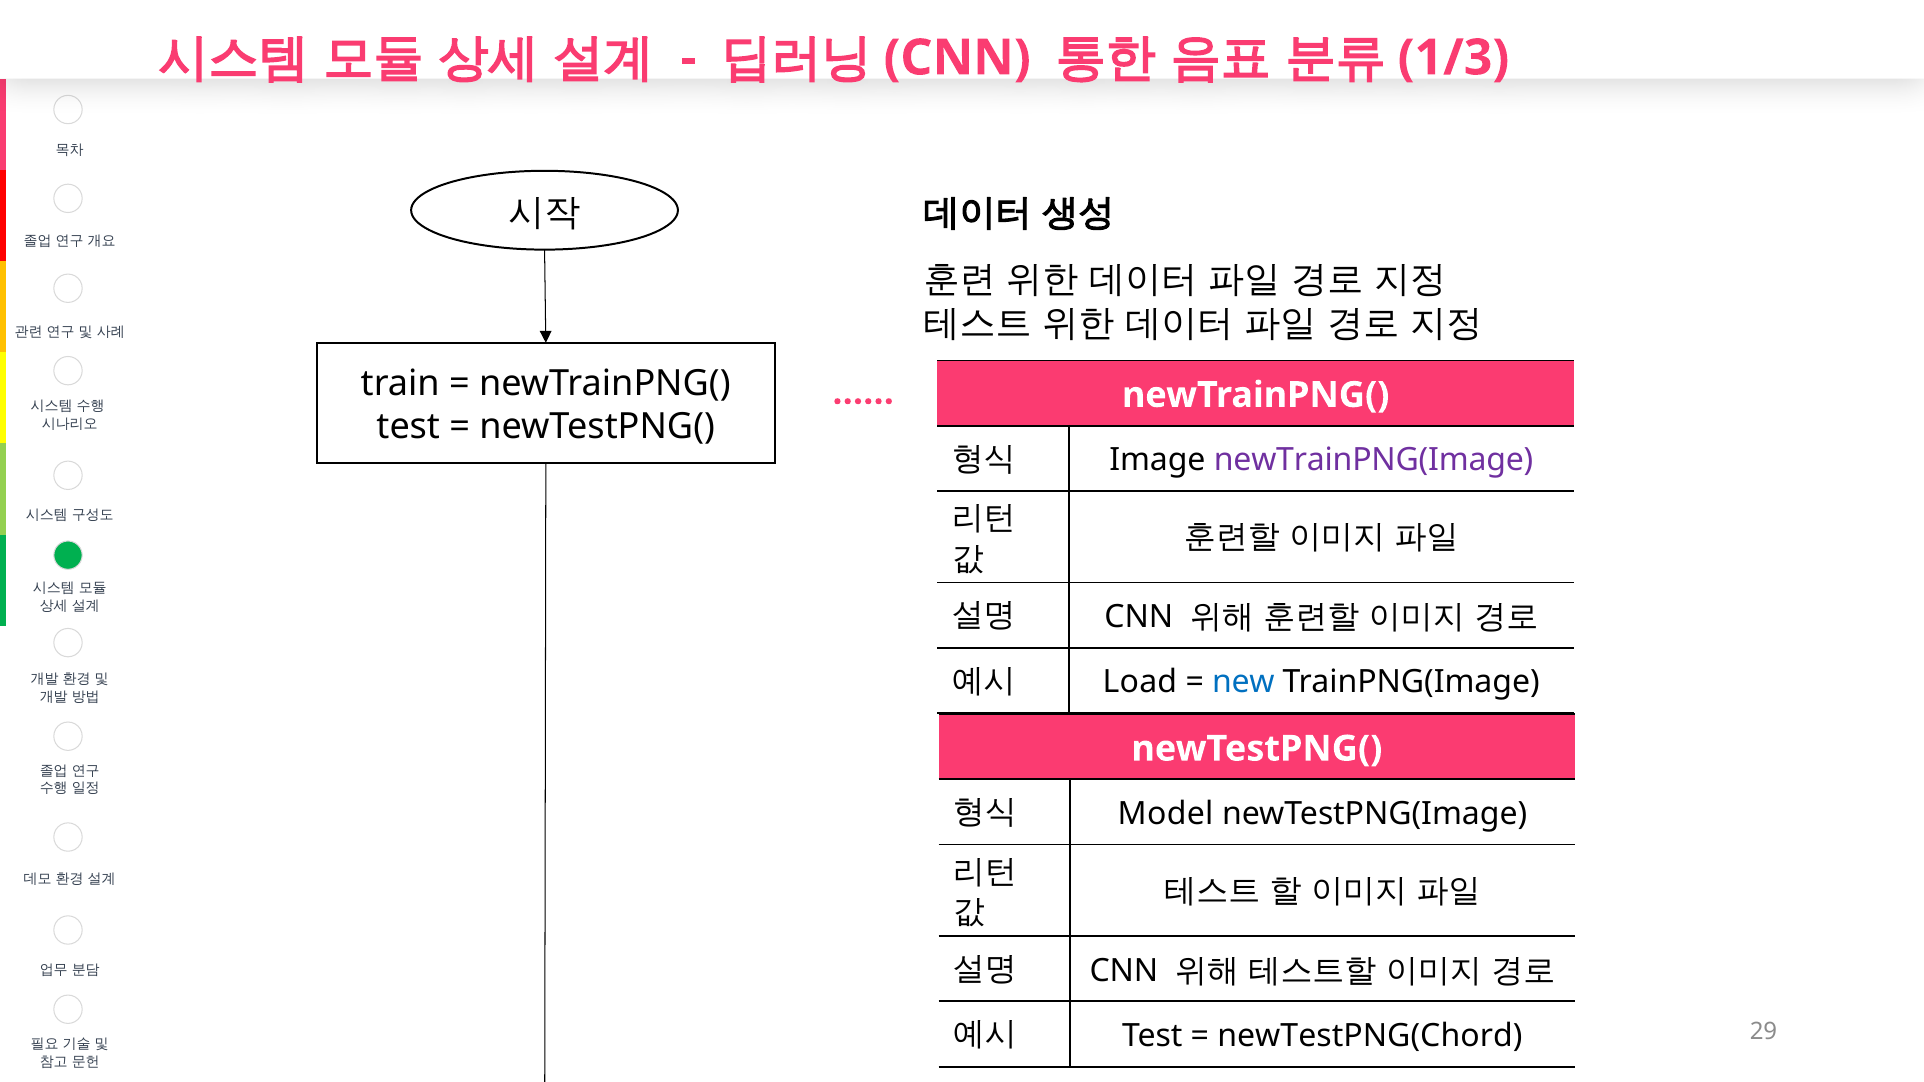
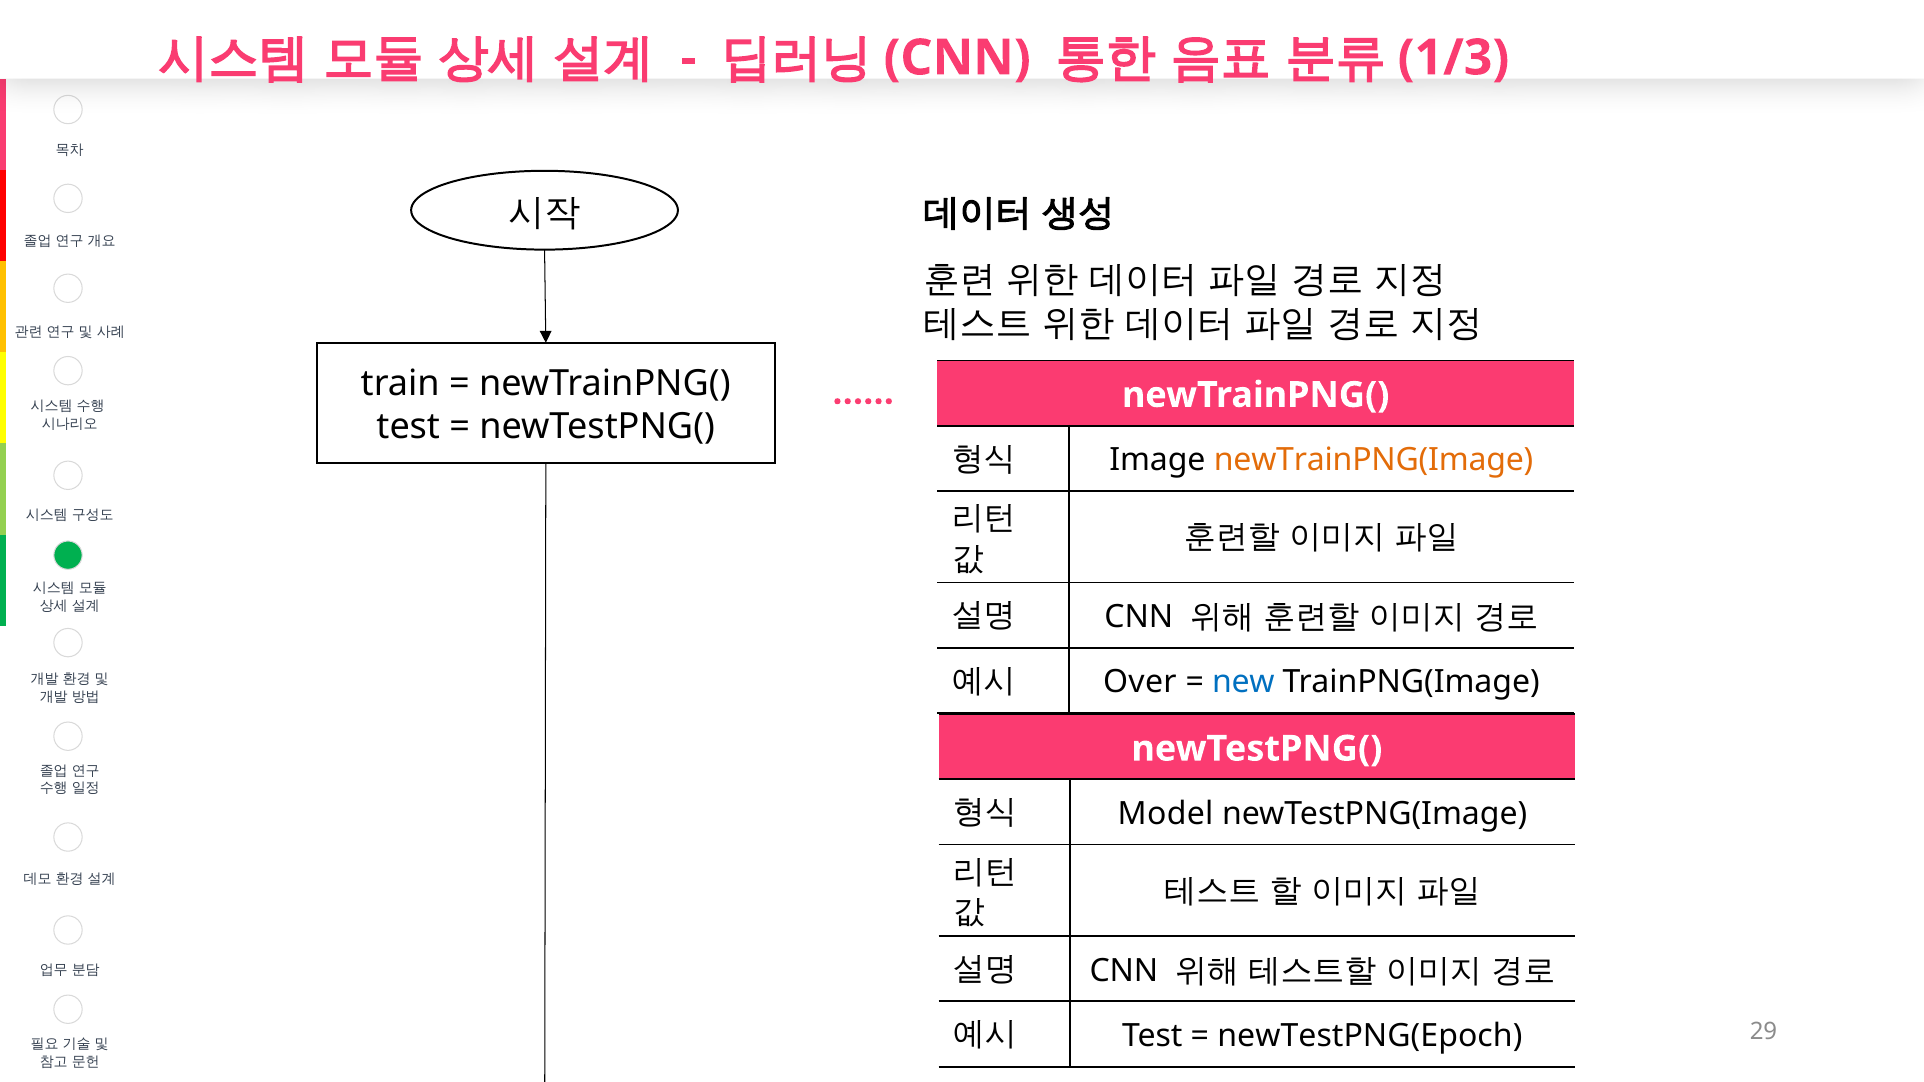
newTrainPNG(Image colour: purple -> orange
Load: Load -> Over
newTestPNG(Chord: newTestPNG(Chord -> newTestPNG(Epoch
